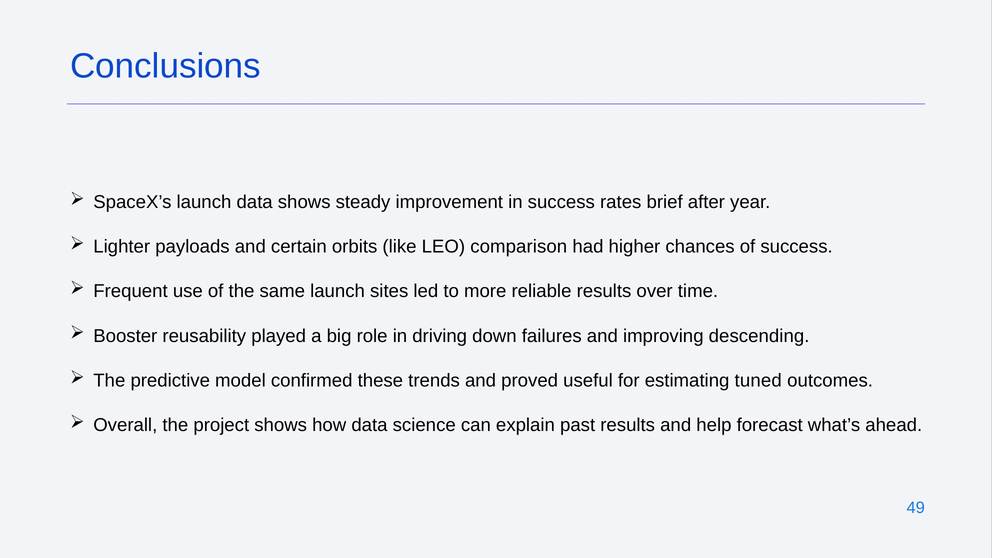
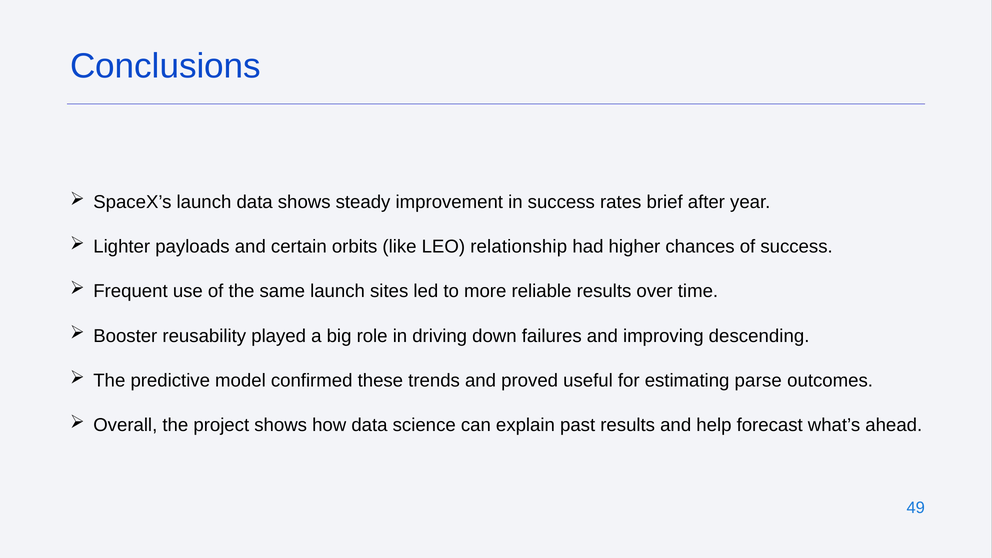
comparison: comparison -> relationship
tuned: tuned -> parse
